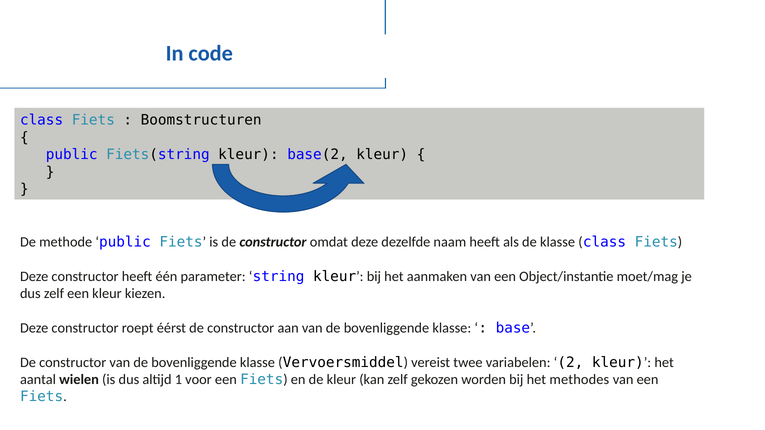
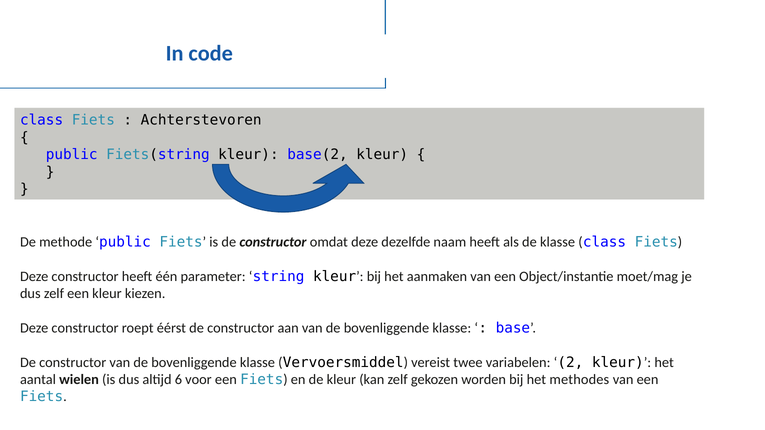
Boomstructuren: Boomstructuren -> Achterstevoren
1: 1 -> 6
